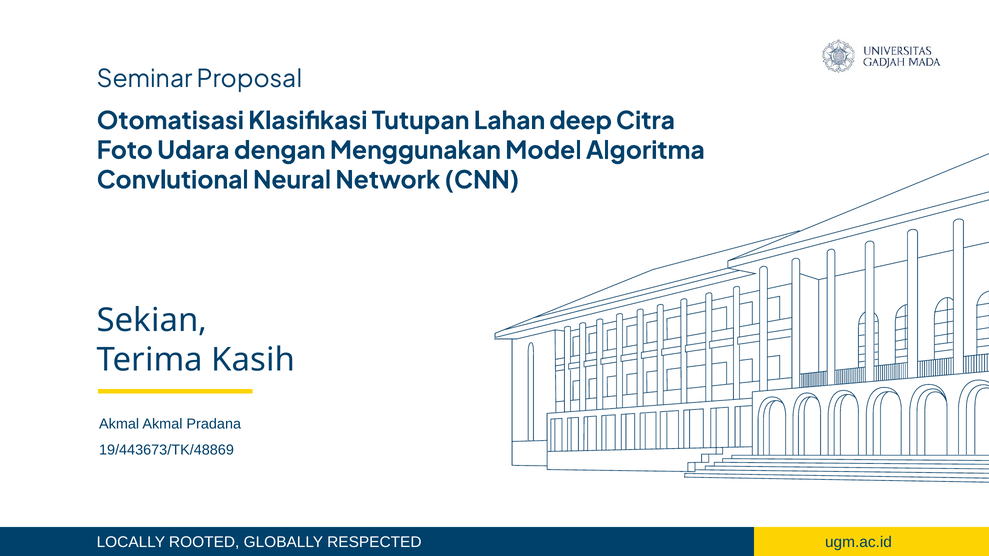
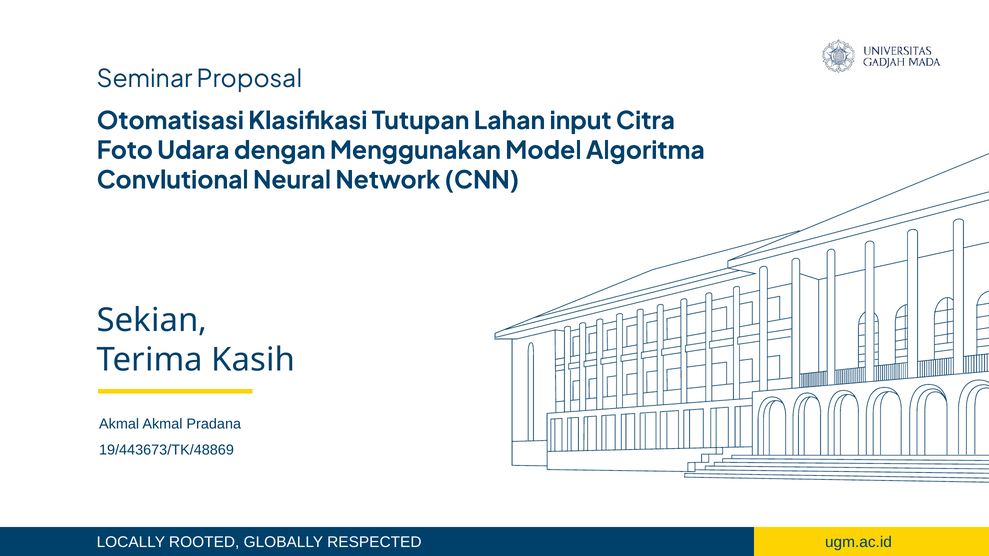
deep: deep -> input
